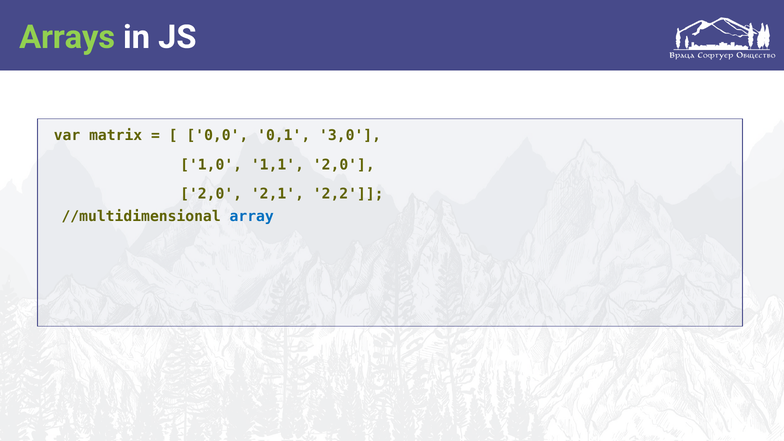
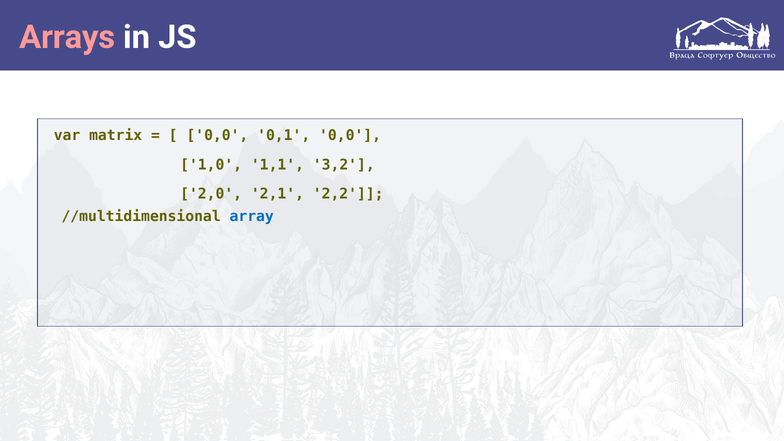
Arrays colour: light green -> pink
0,1 3,0: 3,0 -> 0,0
1,1 2,0: 2,0 -> 3,2
